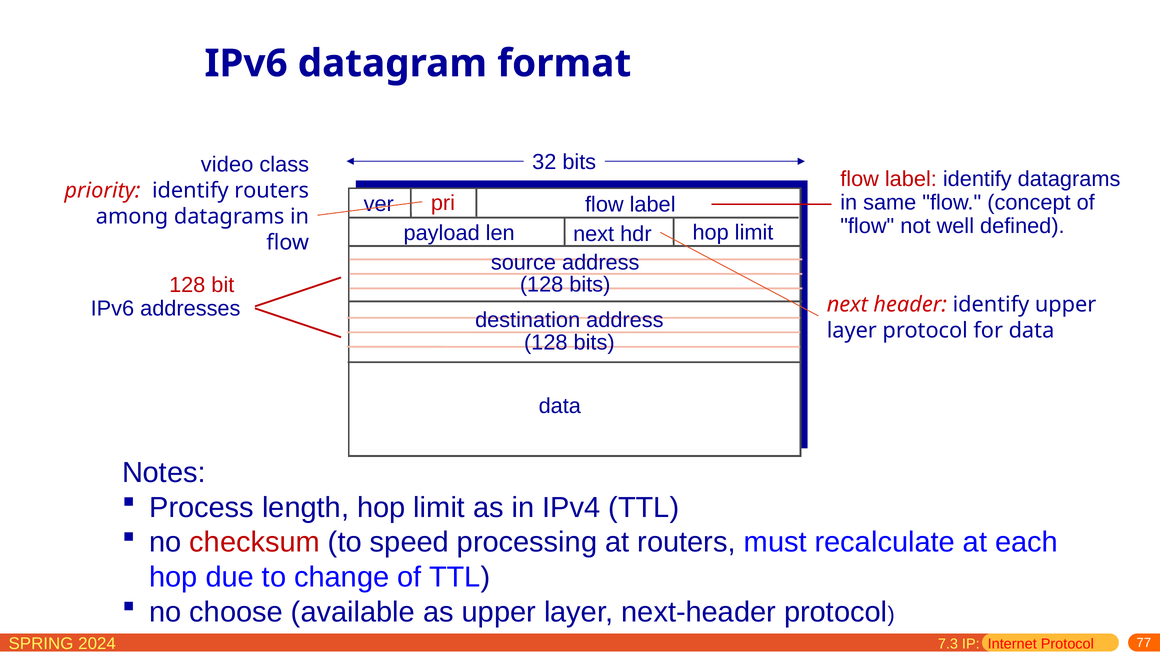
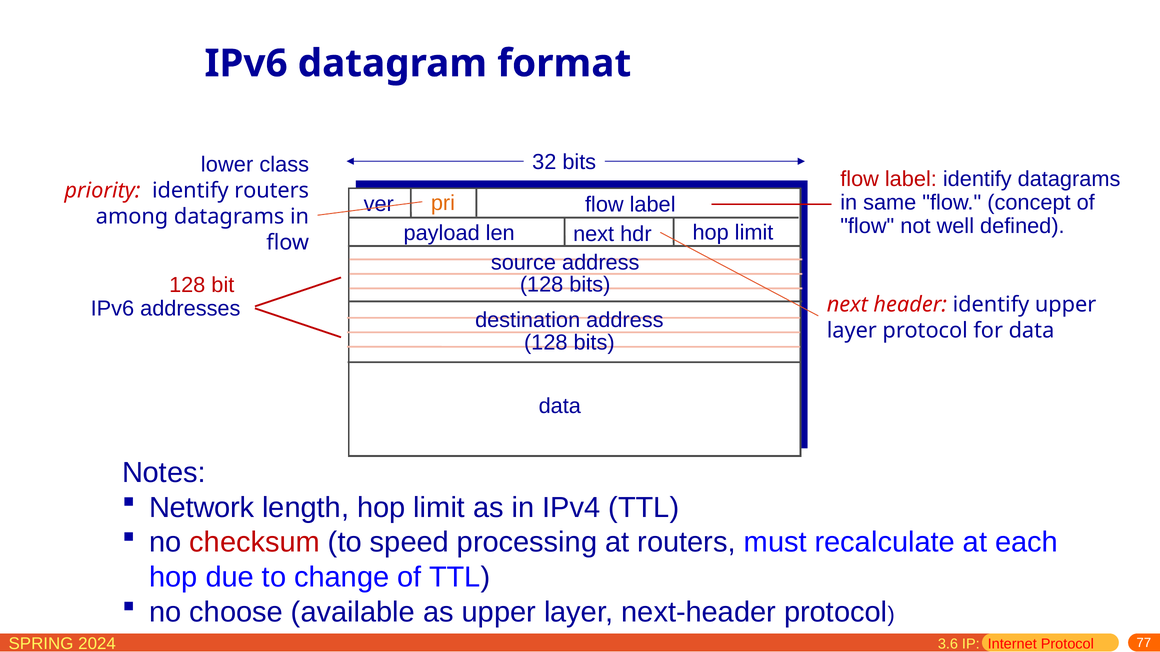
video: video -> lower
pri colour: red -> orange
Process: Process -> Network
7.3: 7.3 -> 3.6
